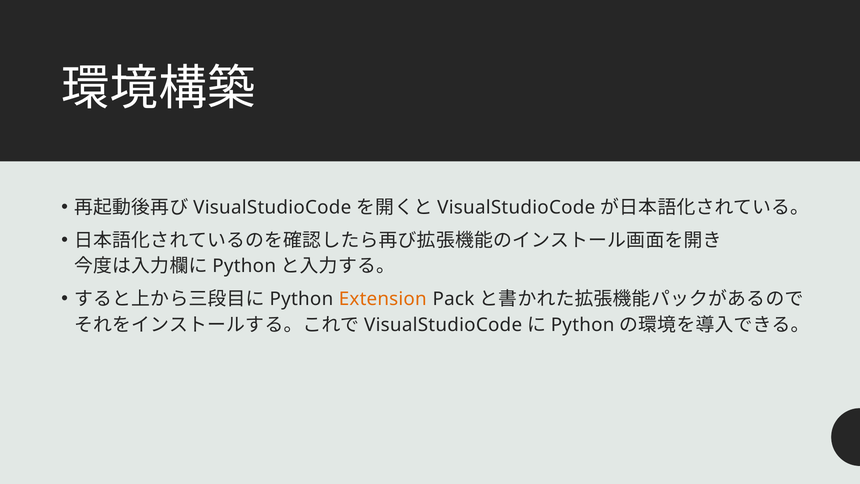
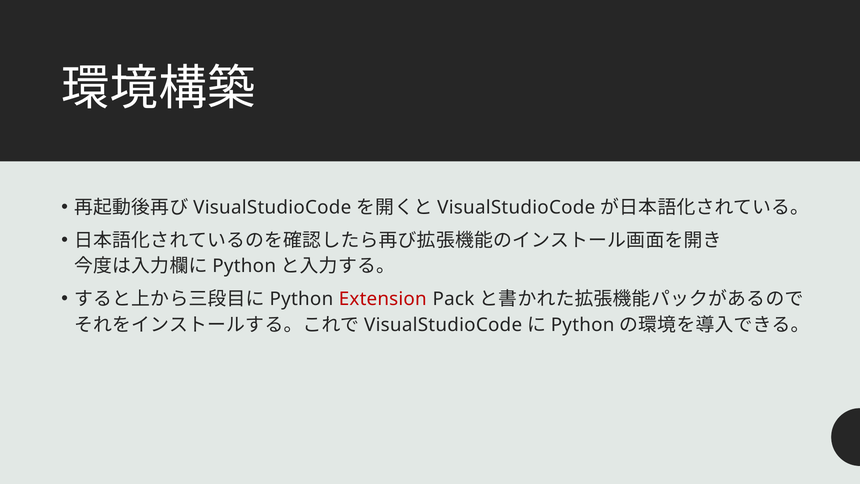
Extension colour: orange -> red
